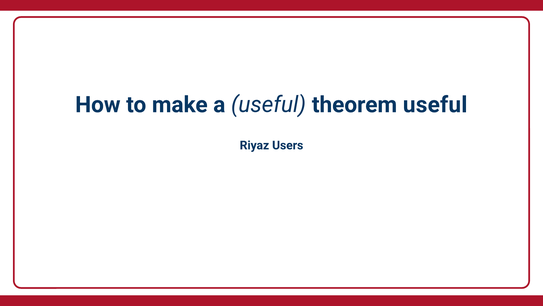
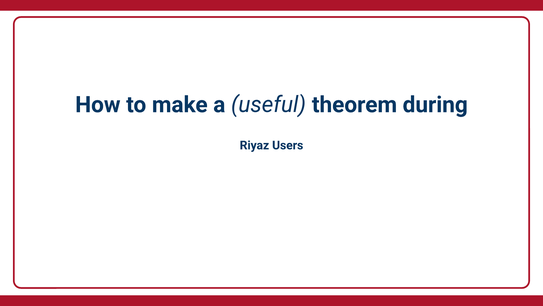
theorem useful: useful -> during
